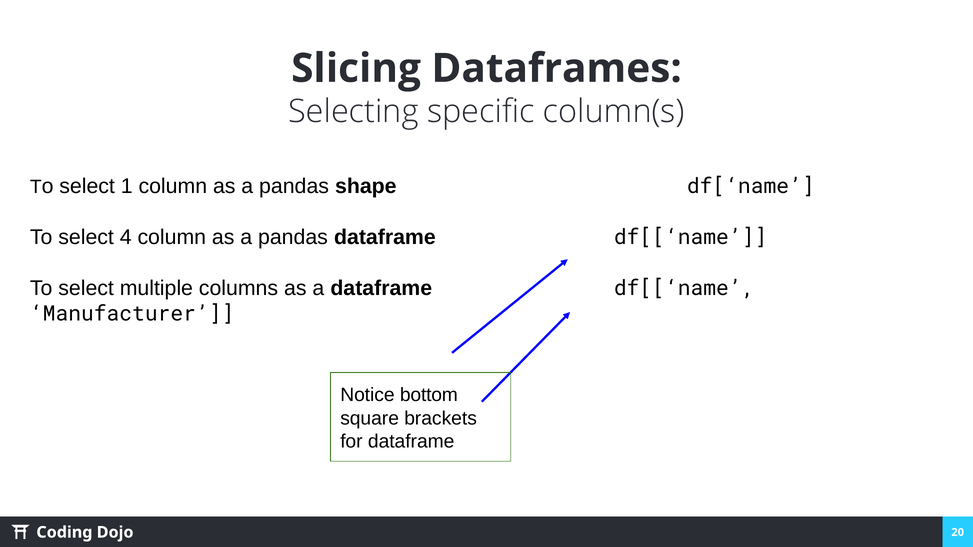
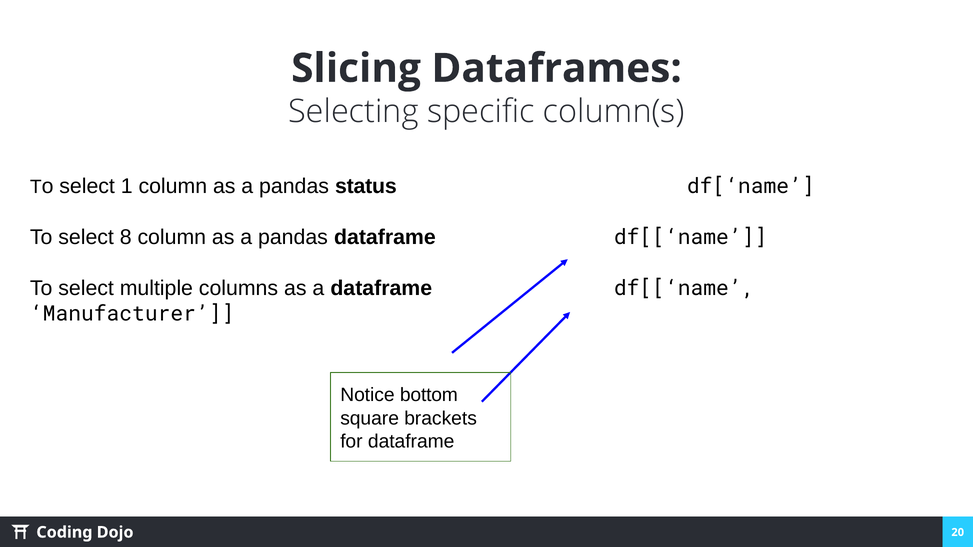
shape: shape -> status
4: 4 -> 8
